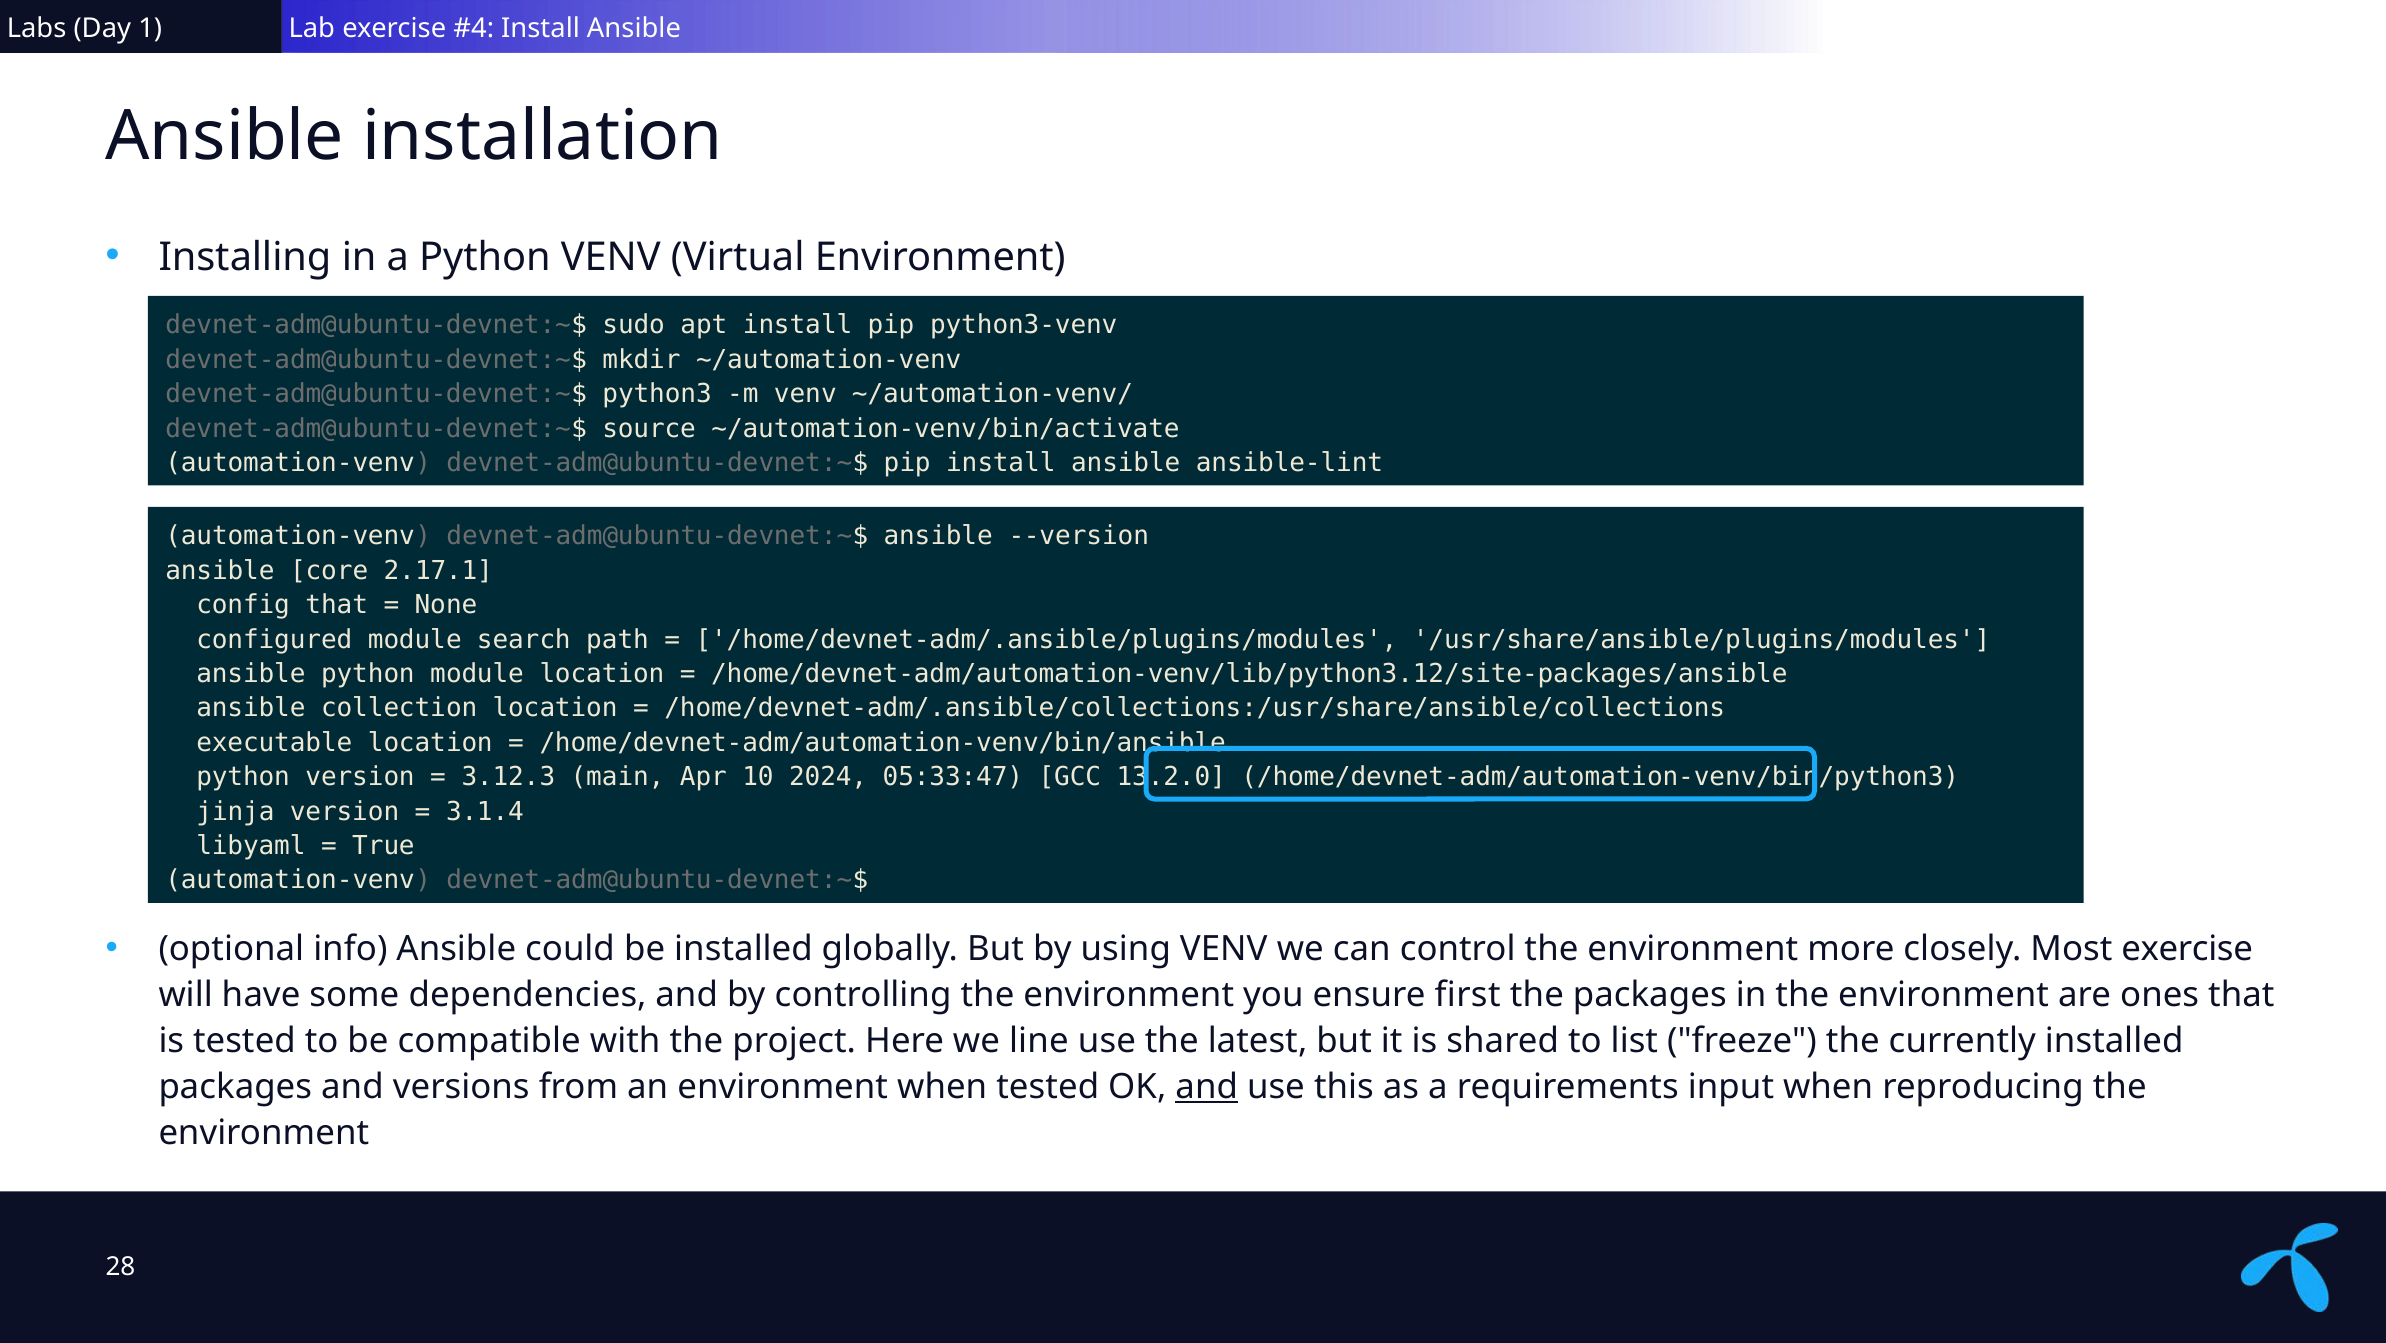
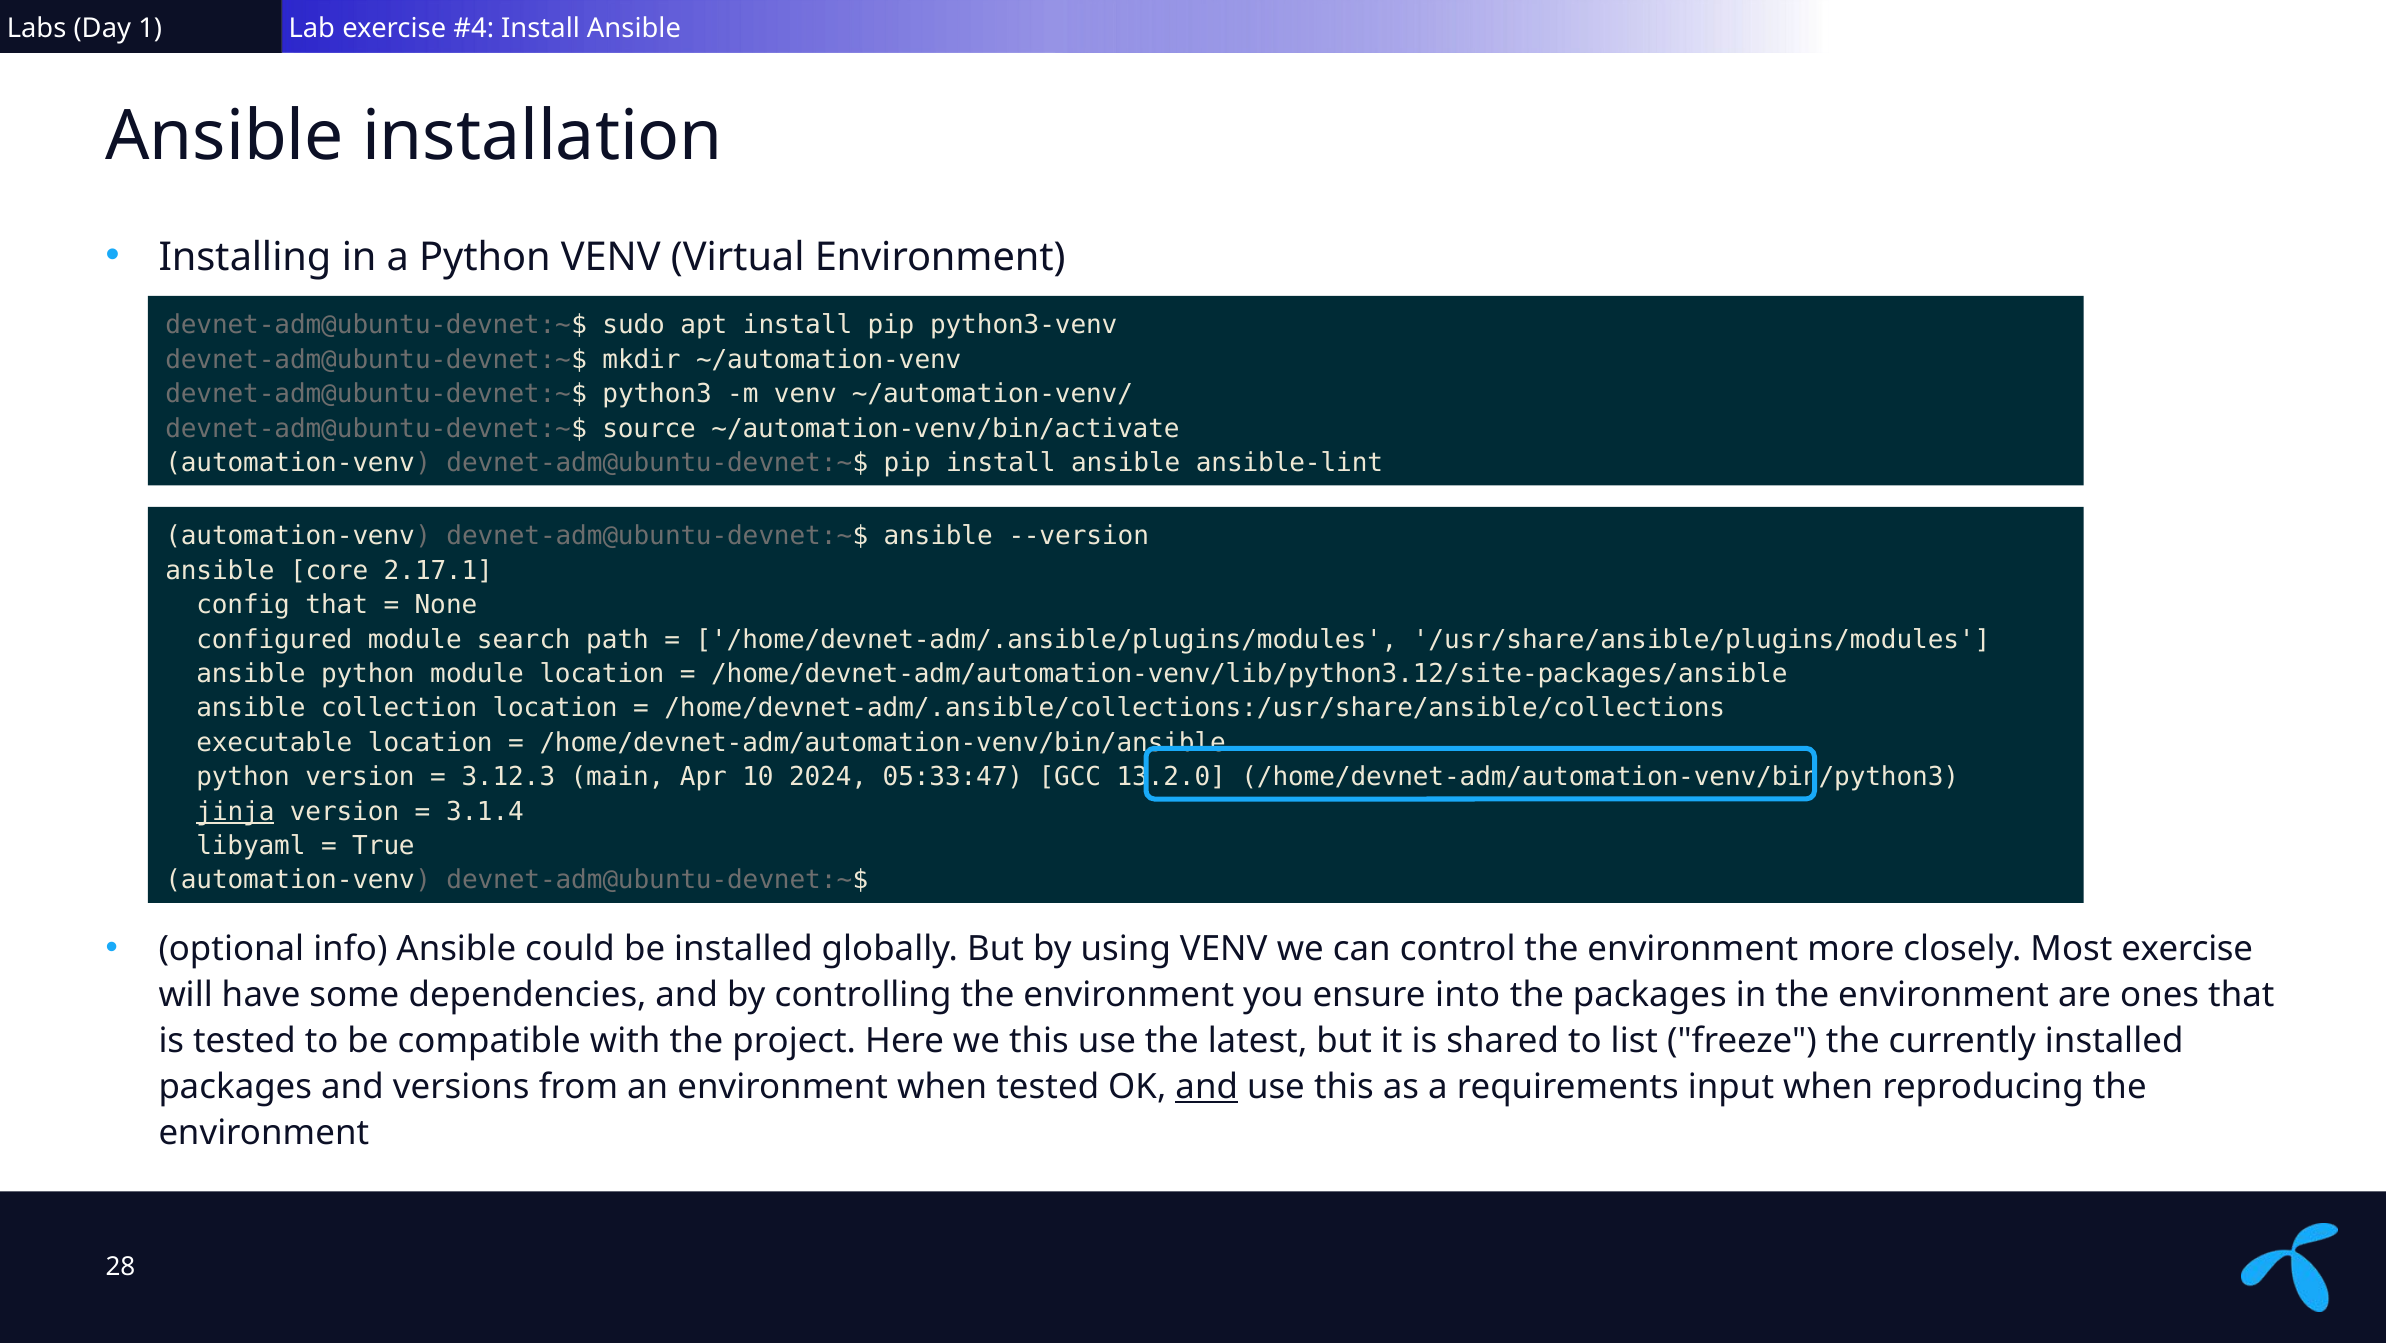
jinja underline: none -> present
first: first -> into
we line: line -> this
